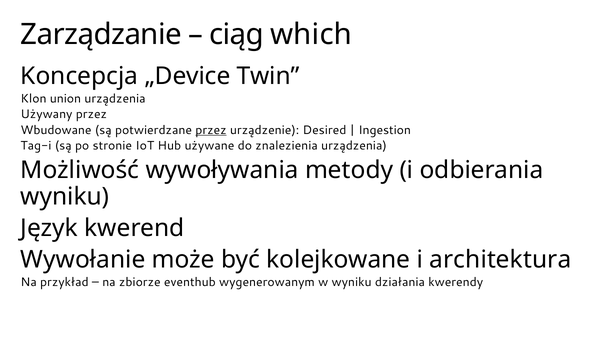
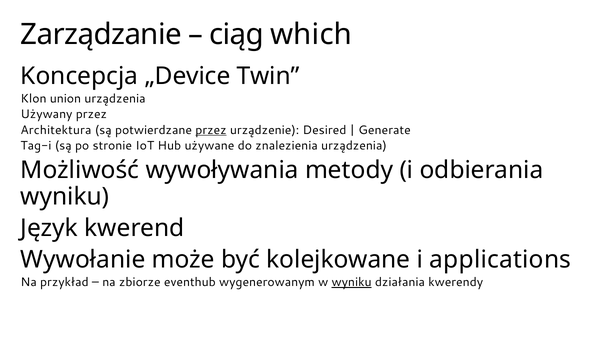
Wbudowane: Wbudowane -> Architektura
Ingestion: Ingestion -> Generate
architektura: architektura -> applications
wyniku at (352, 282) underline: none -> present
